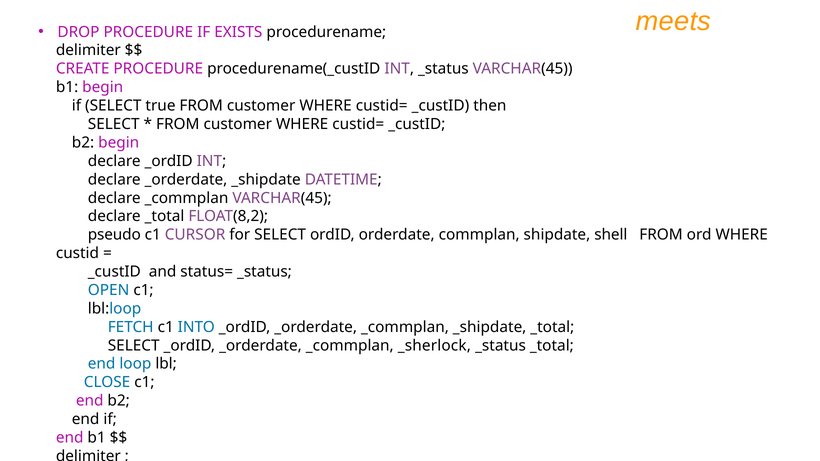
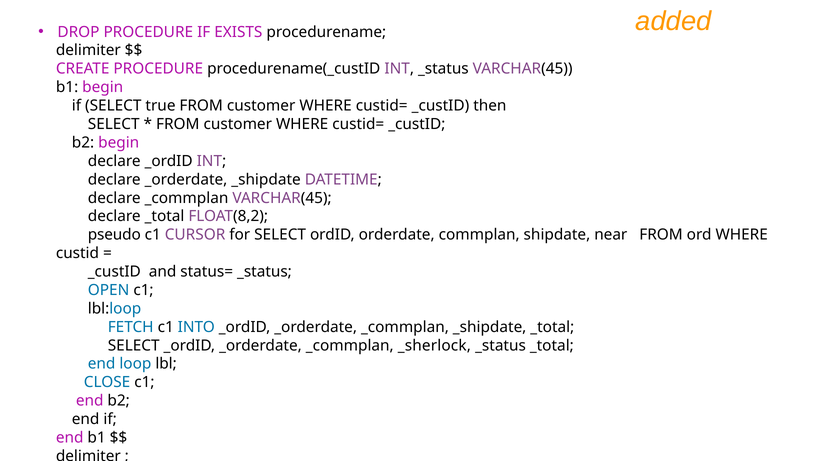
meets: meets -> added
shell: shell -> near
